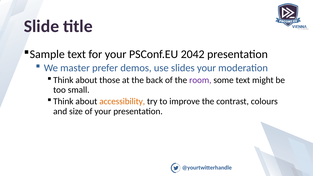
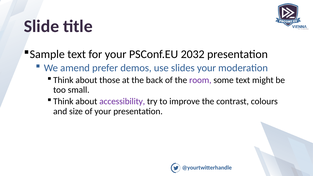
2042: 2042 -> 2032
master: master -> amend
accessibility colour: orange -> purple
